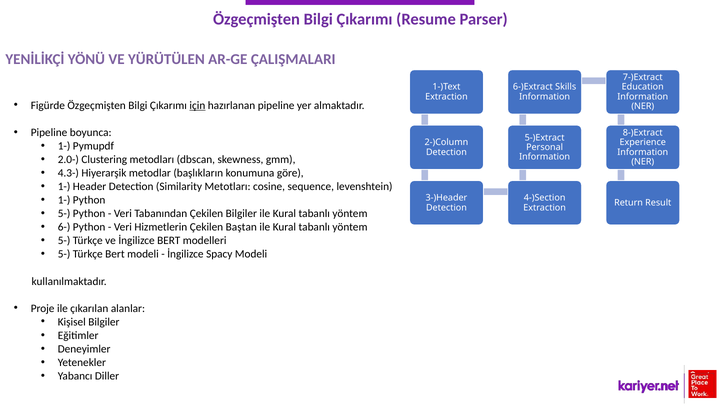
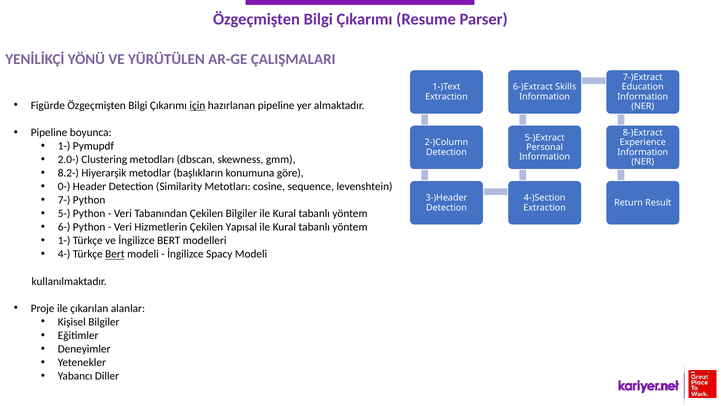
4.3-: 4.3- -> 8.2-
1- at (64, 186): 1- -> 0-
1- at (64, 200): 1- -> 7-
Baştan: Baştan -> Yapısal
5- at (64, 240): 5- -> 1-
5- at (64, 254): 5- -> 4-
Bert at (115, 254) underline: none -> present
